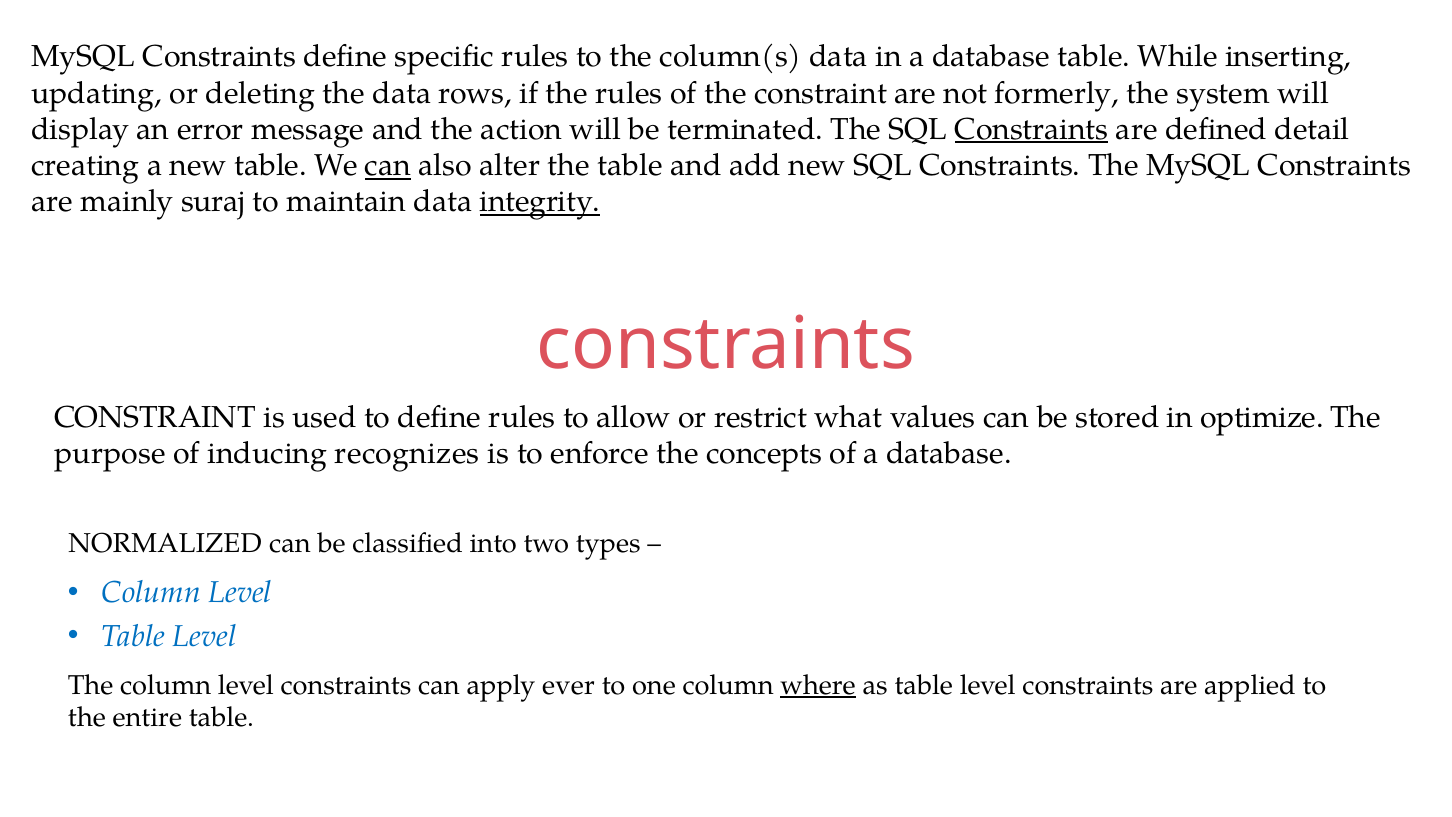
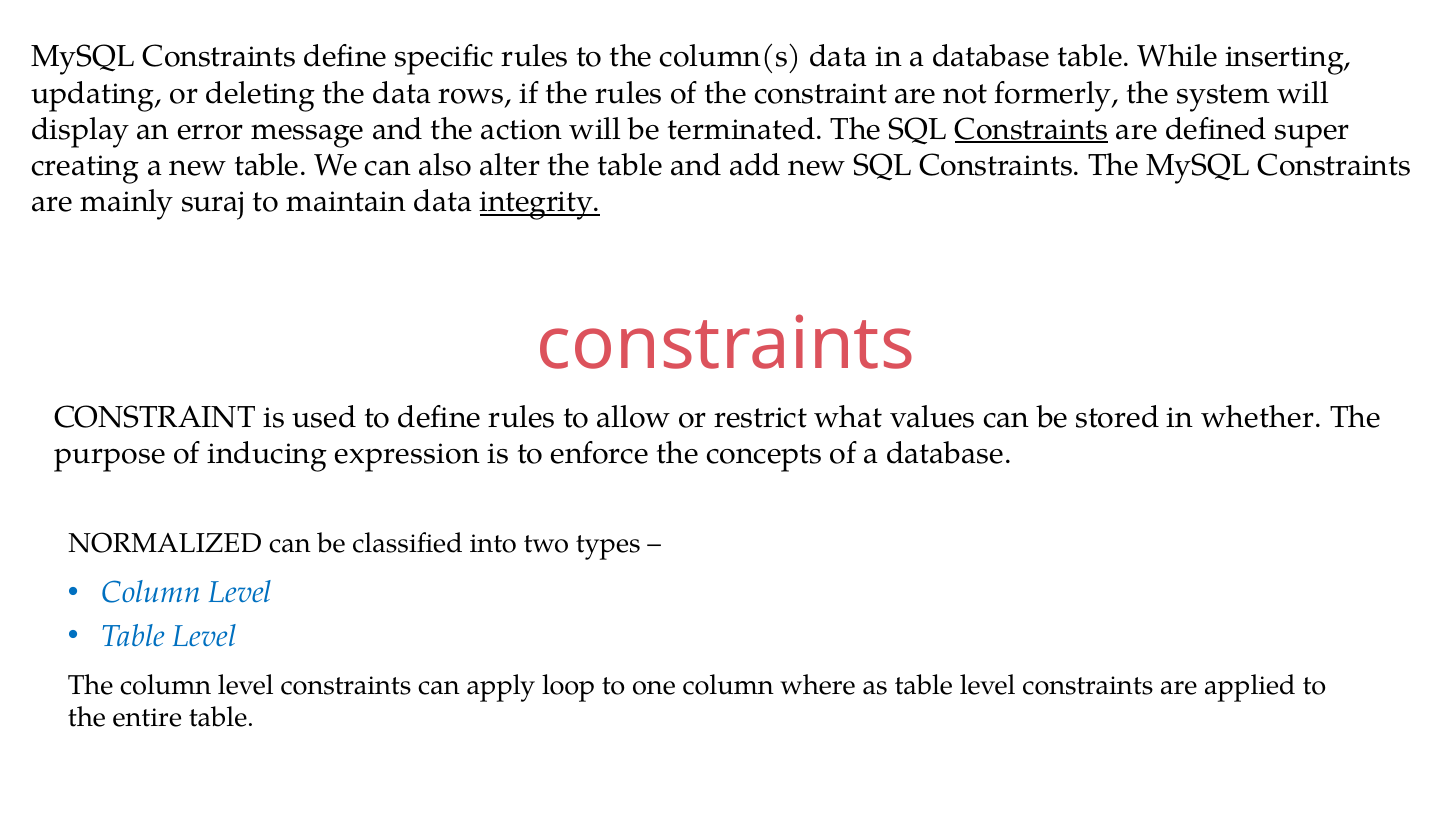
detail: detail -> super
can at (388, 166) underline: present -> none
optimize: optimize -> whether
recognizes: recognizes -> expression
ever: ever -> loop
where underline: present -> none
